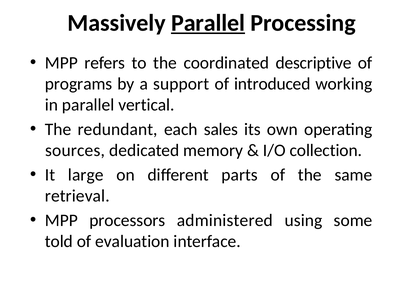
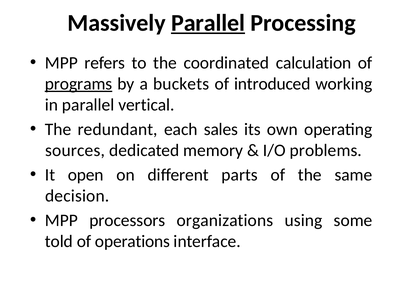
descriptive: descriptive -> calculation
programs underline: none -> present
support: support -> buckets
collection: collection -> problems
large: large -> open
retrieval: retrieval -> decision
administered: administered -> organizations
evaluation: evaluation -> operations
